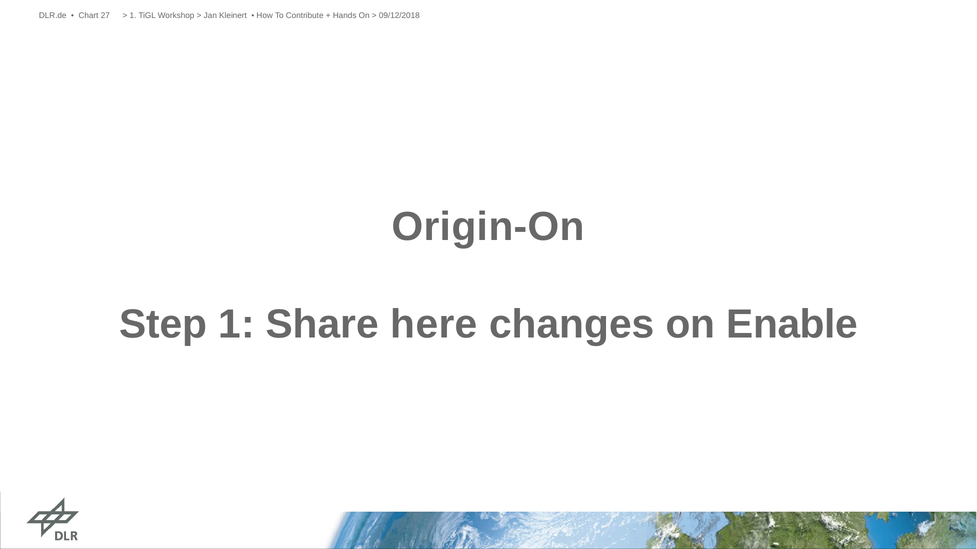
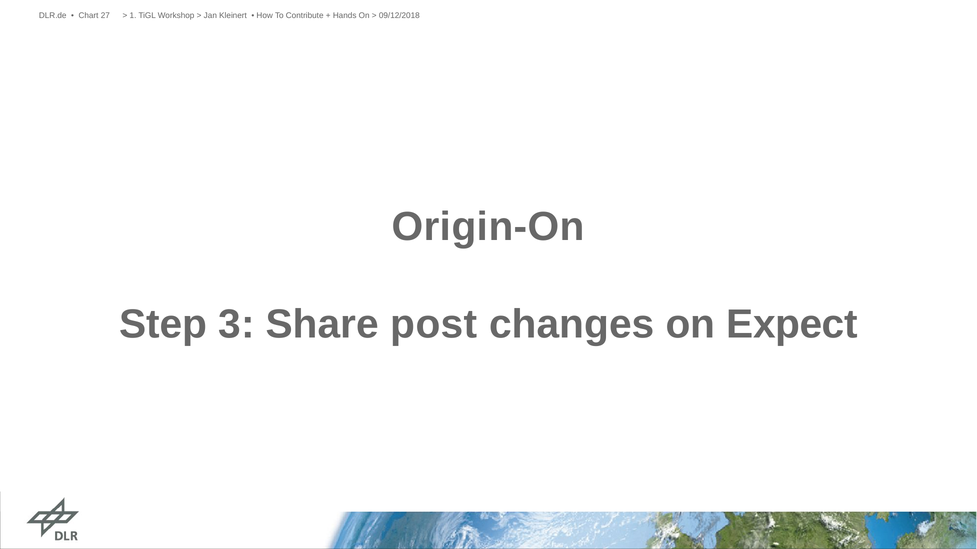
Step 1: 1 -> 3
here: here -> post
Enable: Enable -> Expect
